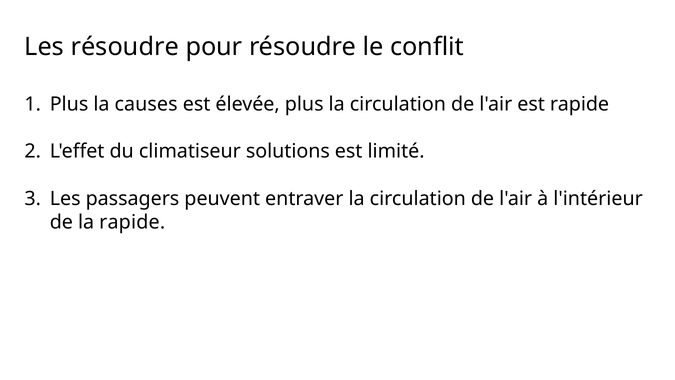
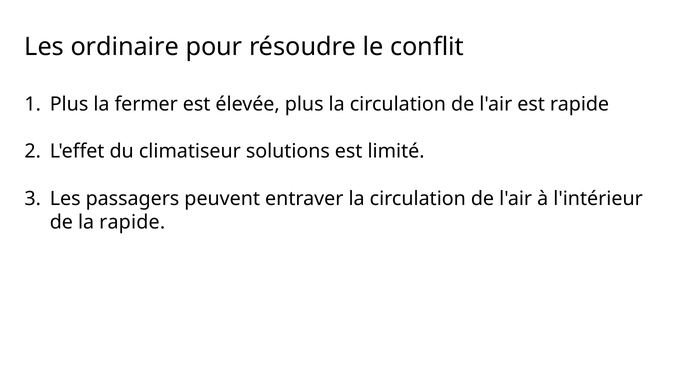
Les résoudre: résoudre -> ordinaire
causes: causes -> fermer
